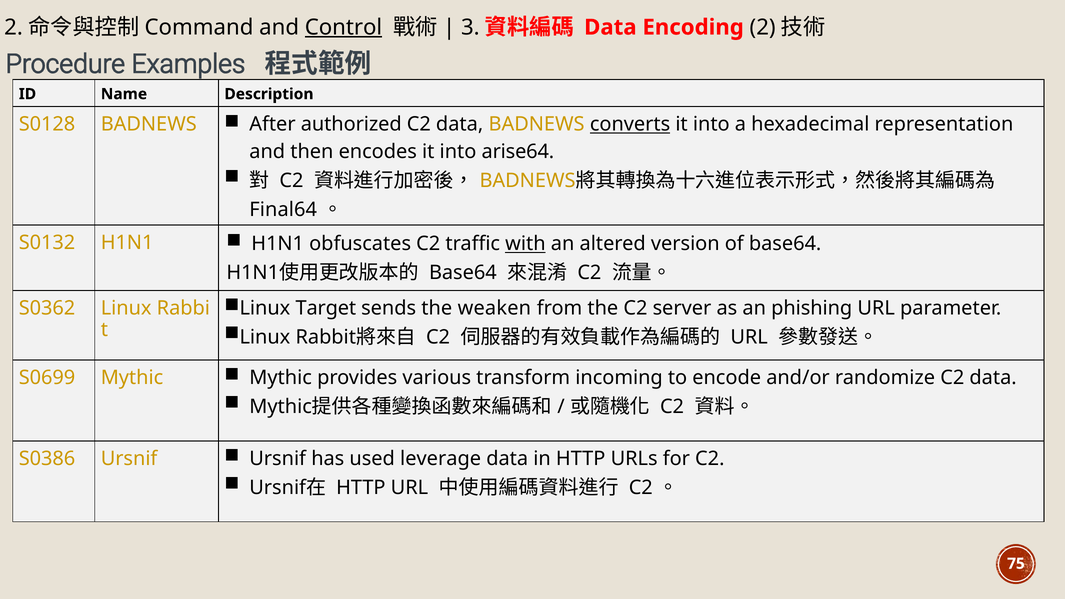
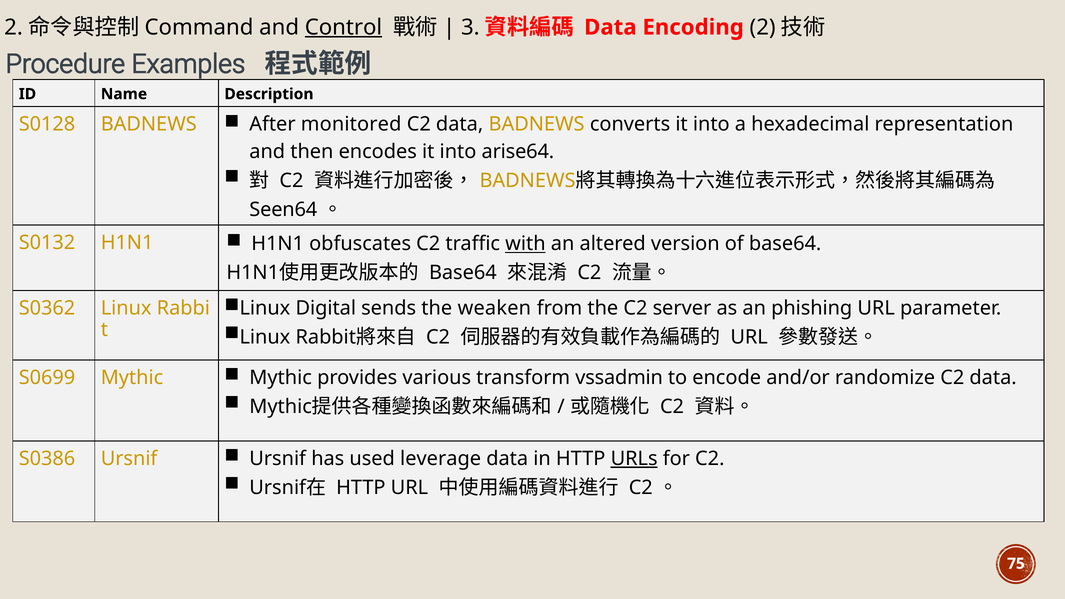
authorized: authorized -> monitored
converts underline: present -> none
Final64: Final64 -> Seen64
Target: Target -> Digital
incoming: incoming -> vssadmin
URLs underline: none -> present
